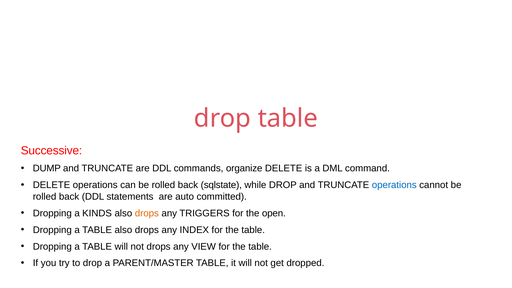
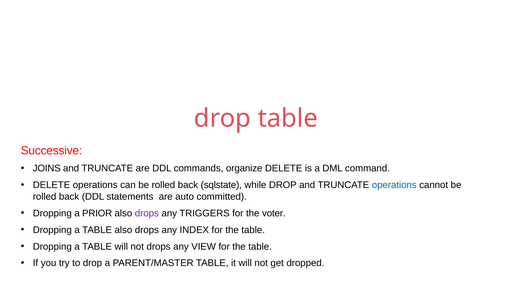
DUMP: DUMP -> JOINS
KINDS: KINDS -> PRIOR
drops at (147, 213) colour: orange -> purple
open: open -> voter
